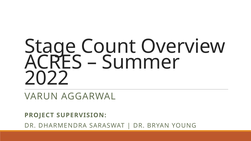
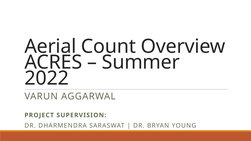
Stage: Stage -> Aerial
